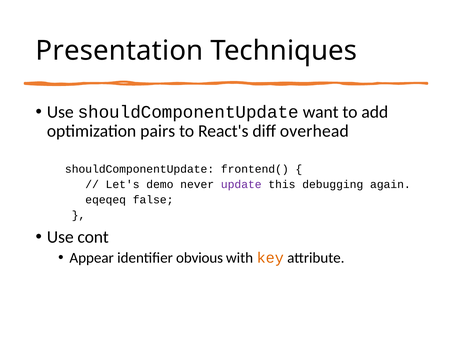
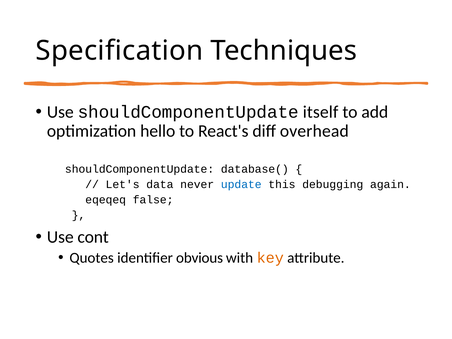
Presentation: Presentation -> Specification
want: want -> itself
pairs: pairs -> hello
frontend(: frontend( -> database(
demo: demo -> data
update colour: purple -> blue
Appear: Appear -> Quotes
